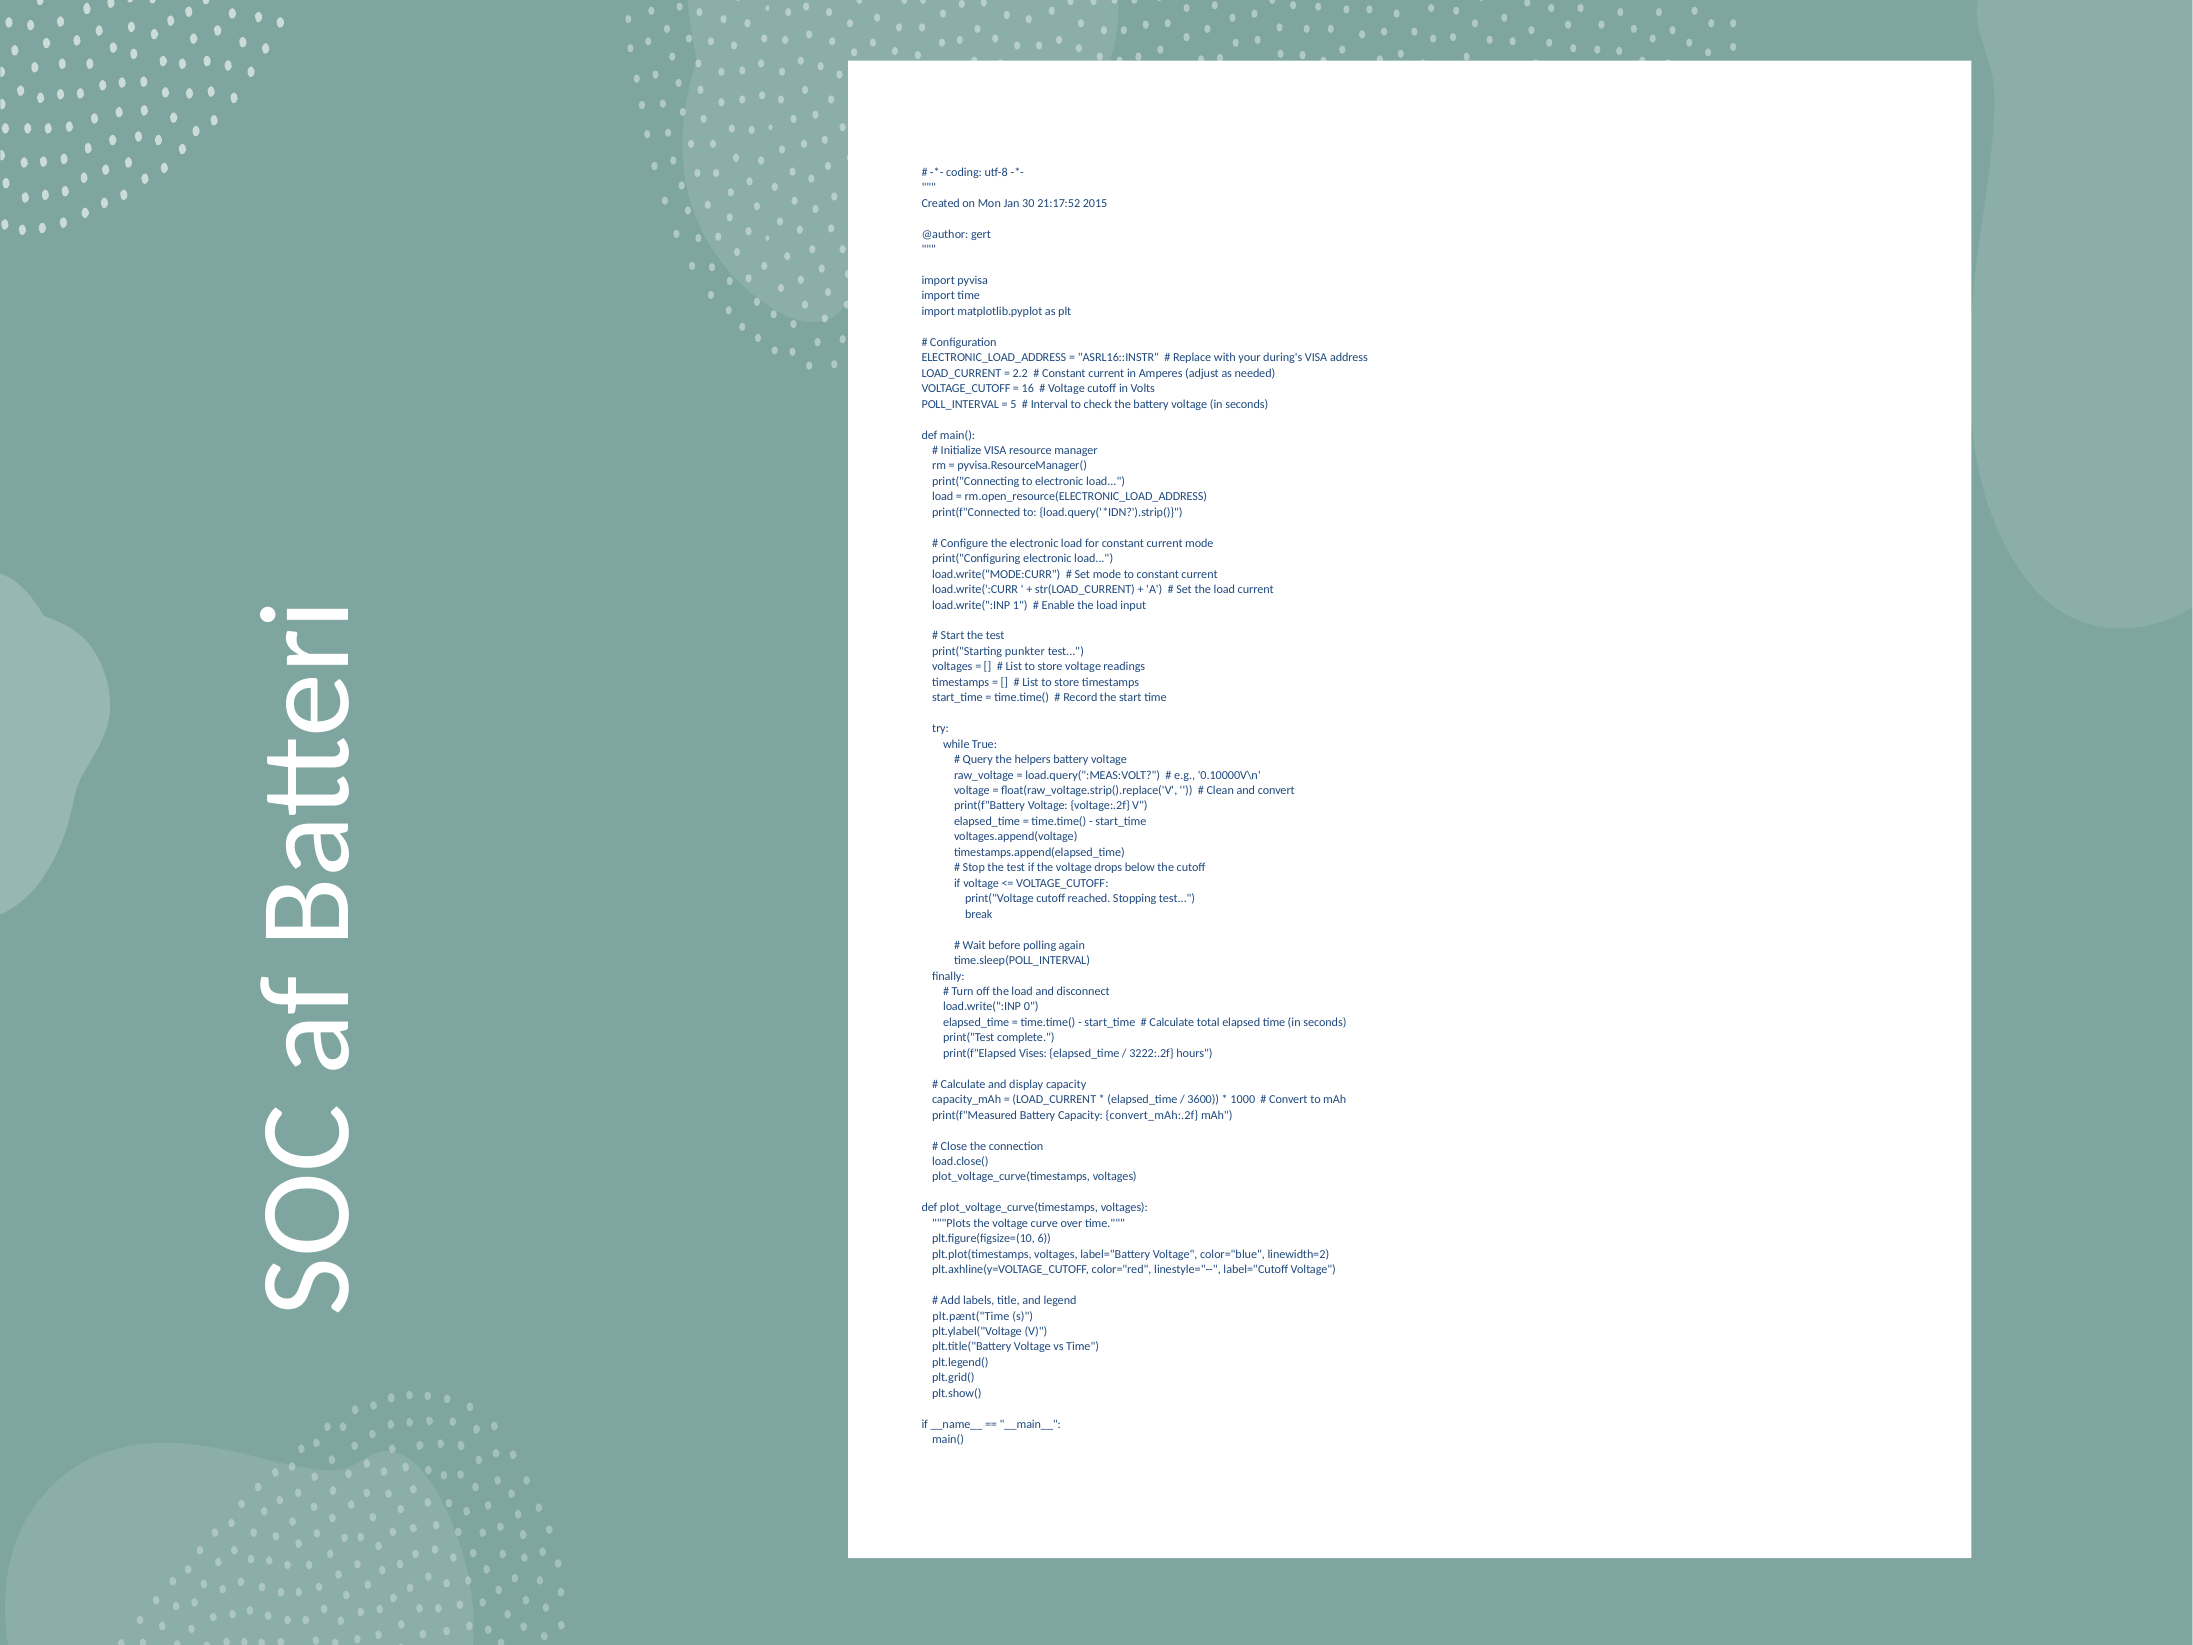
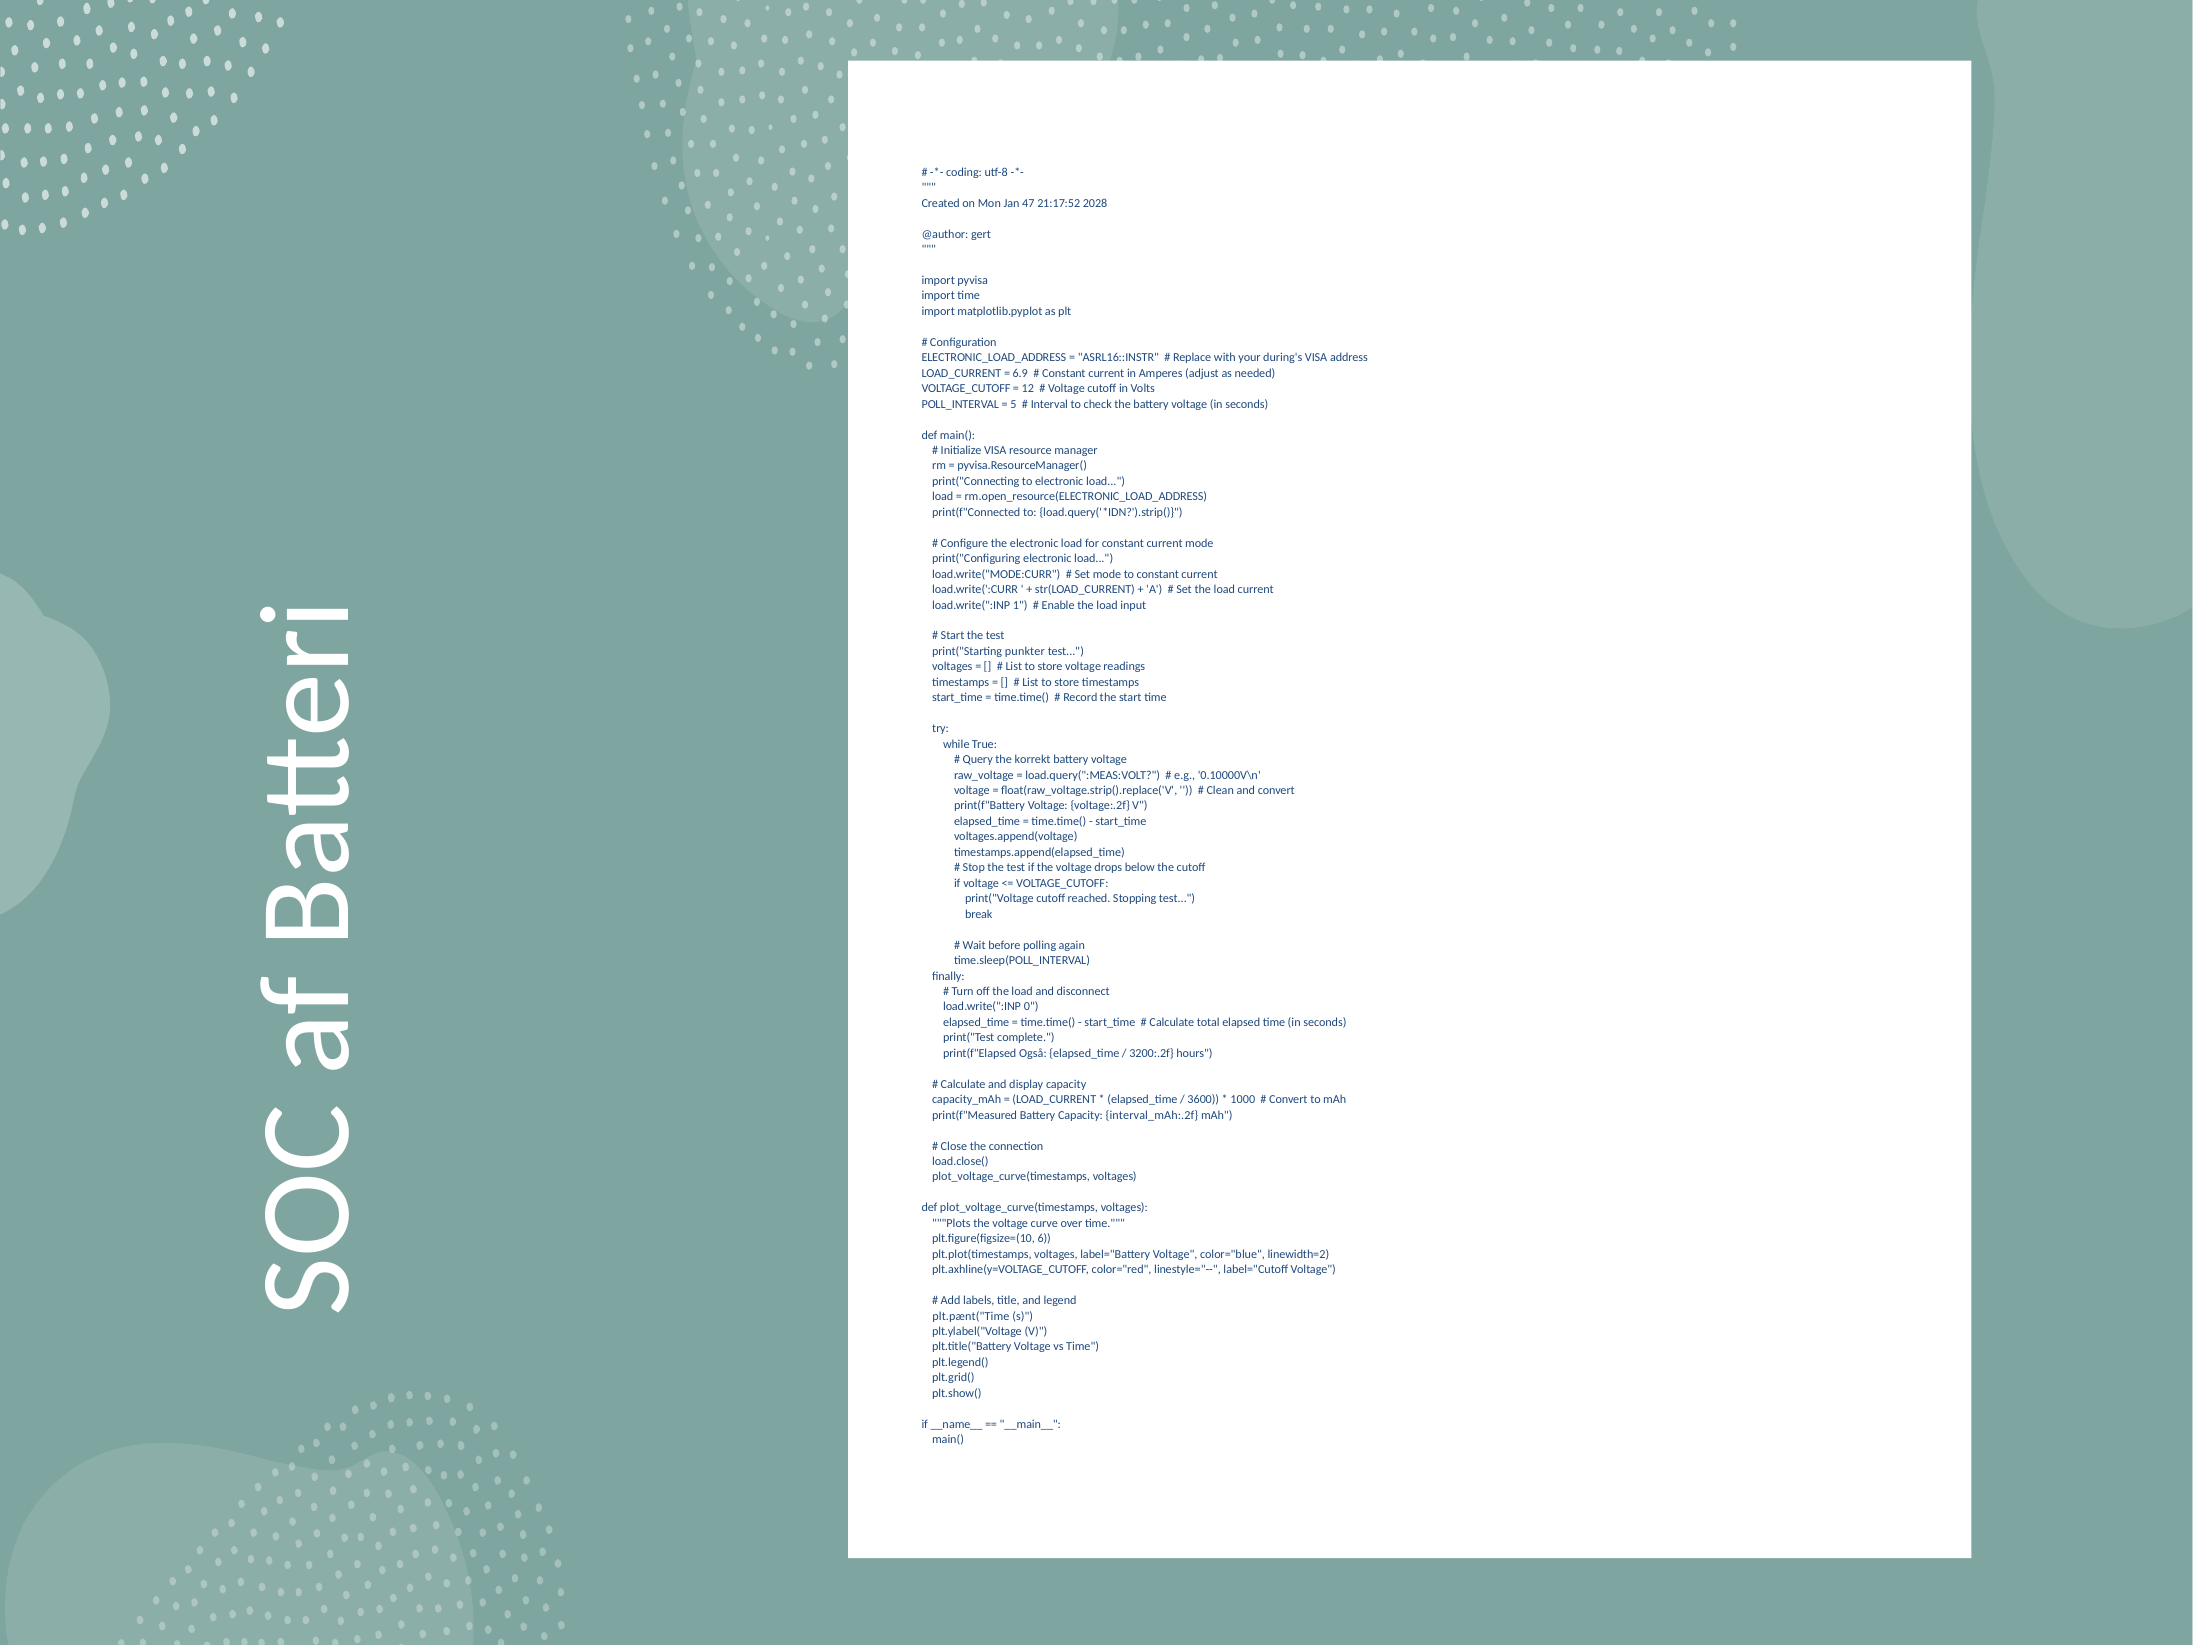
30: 30 -> 47
2015: 2015 -> 2028
2.2: 2.2 -> 6.9
16: 16 -> 12
helpers: helpers -> korrekt
Vises: Vises -> Også
3222:.2f: 3222:.2f -> 3200:.2f
convert_mAh:.2f: convert_mAh:.2f -> interval_mAh:.2f
